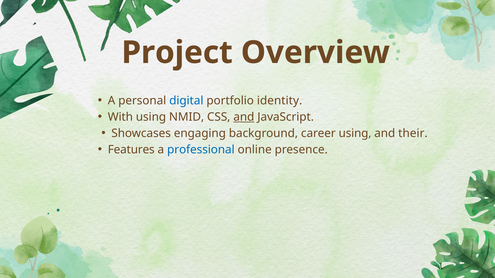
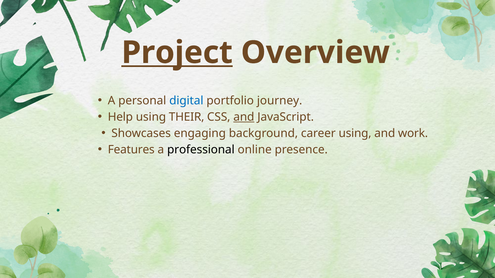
Project underline: none -> present
identity: identity -> journey
With: With -> Help
NMID: NMID -> THEIR
their: their -> work
professional colour: blue -> black
